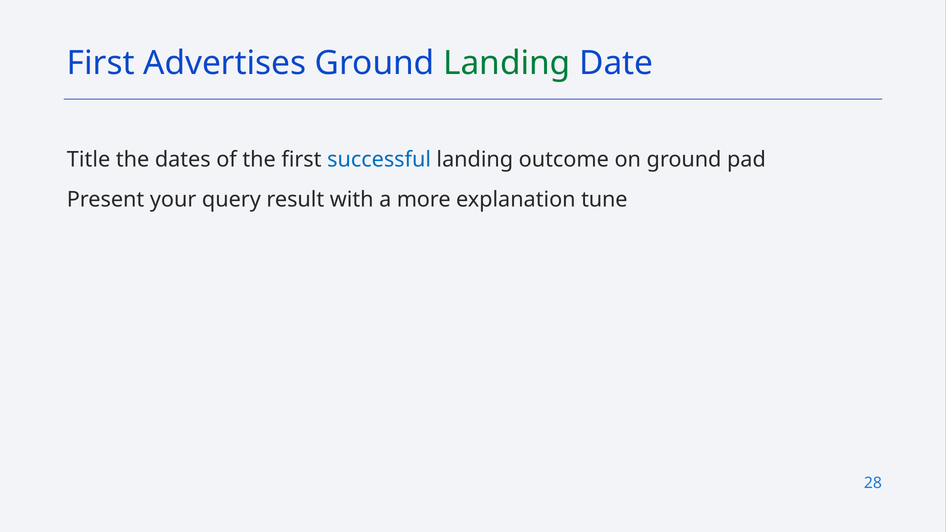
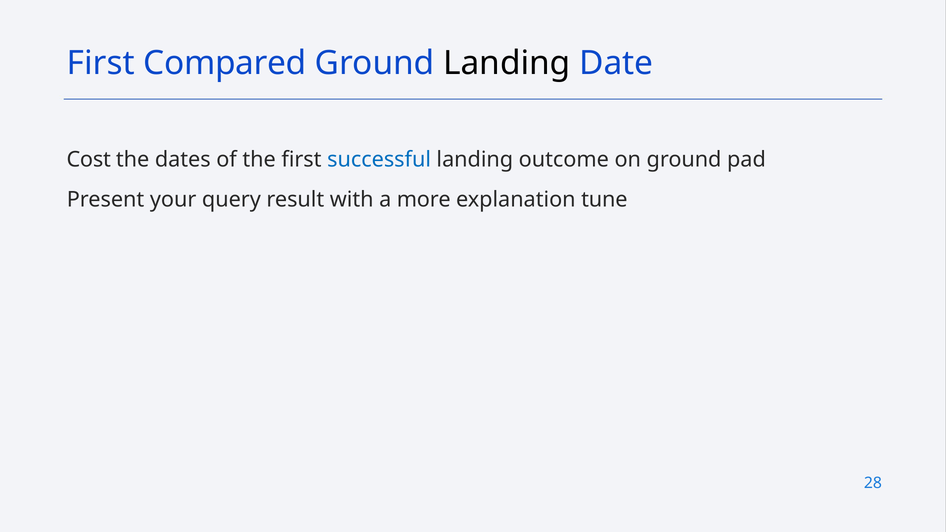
Advertises: Advertises -> Compared
Landing at (507, 63) colour: green -> black
Title: Title -> Cost
